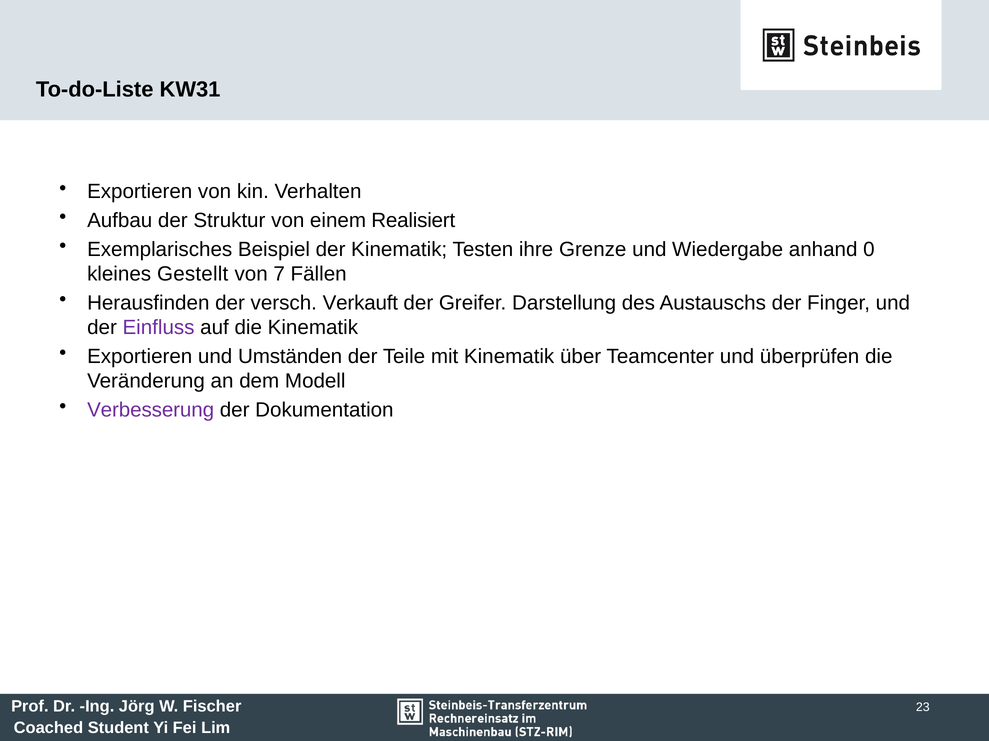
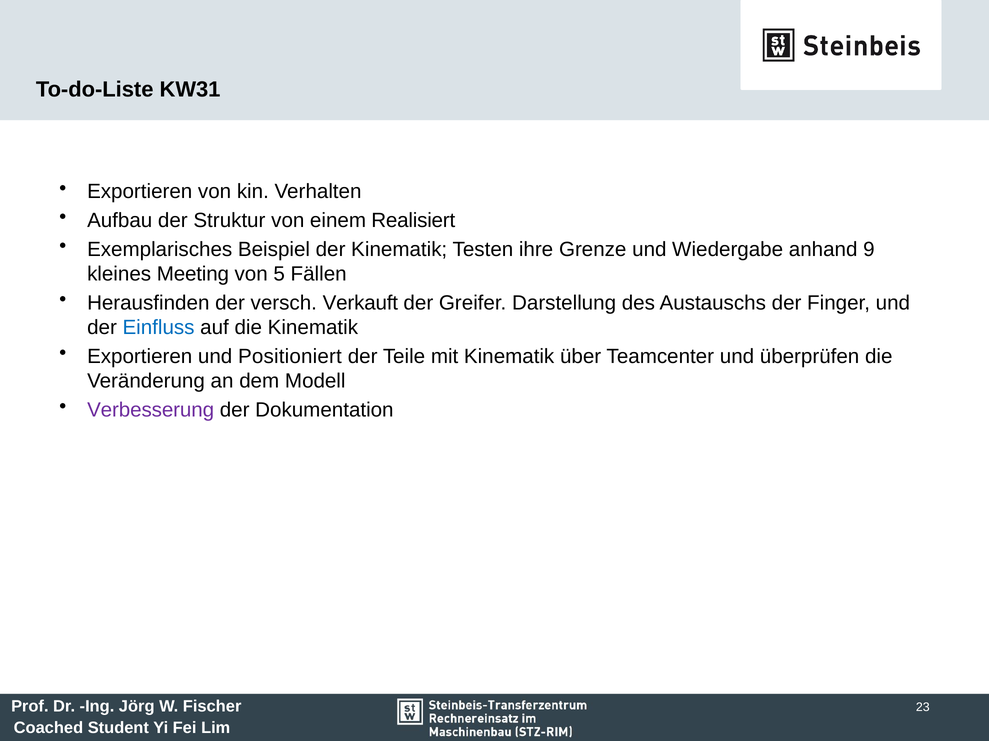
0: 0 -> 9
Gestellt: Gestellt -> Meeting
7: 7 -> 5
Einfluss colour: purple -> blue
Umständen: Umständen -> Positioniert
